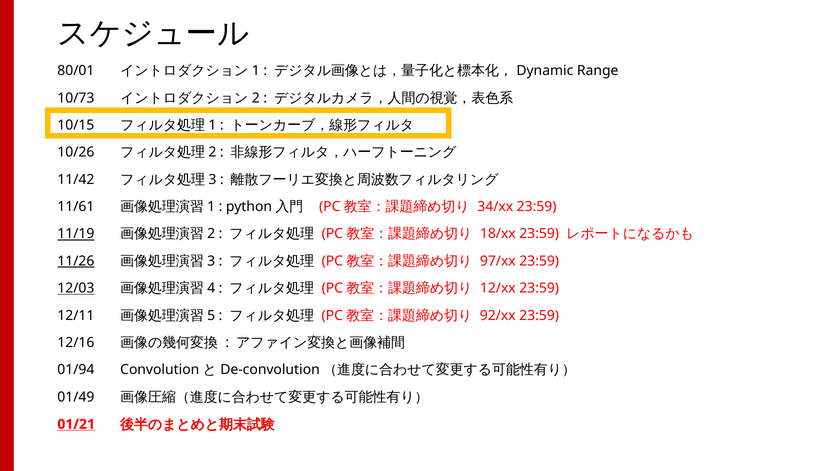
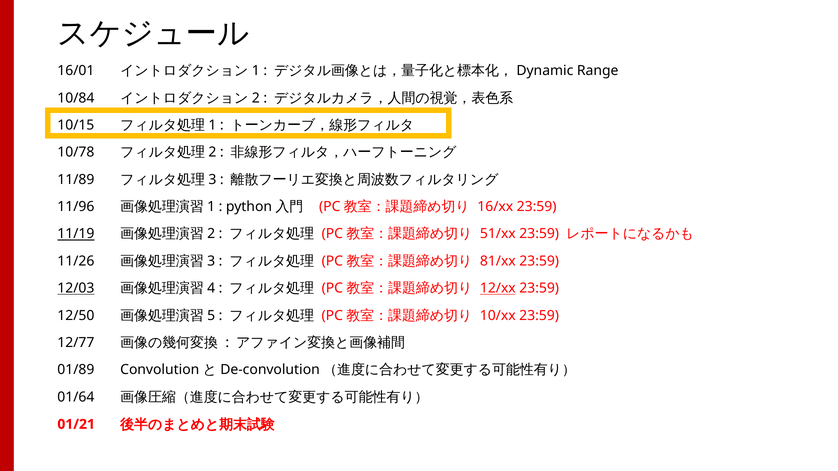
80/01: 80/01 -> 16/01
10/73: 10/73 -> 10/84
10/26: 10/26 -> 10/78
11/42: 11/42 -> 11/89
11/61: 11/61 -> 11/96
34/xx: 34/xx -> 16/xx
18/xx: 18/xx -> 51/xx
11/26 underline: present -> none
97/xx: 97/xx -> 81/xx
12/xx underline: none -> present
12/11: 12/11 -> 12/50
92/xx: 92/xx -> 10/xx
12/16: 12/16 -> 12/77
01/94: 01/94 -> 01/89
01/49: 01/49 -> 01/64
01/21 underline: present -> none
